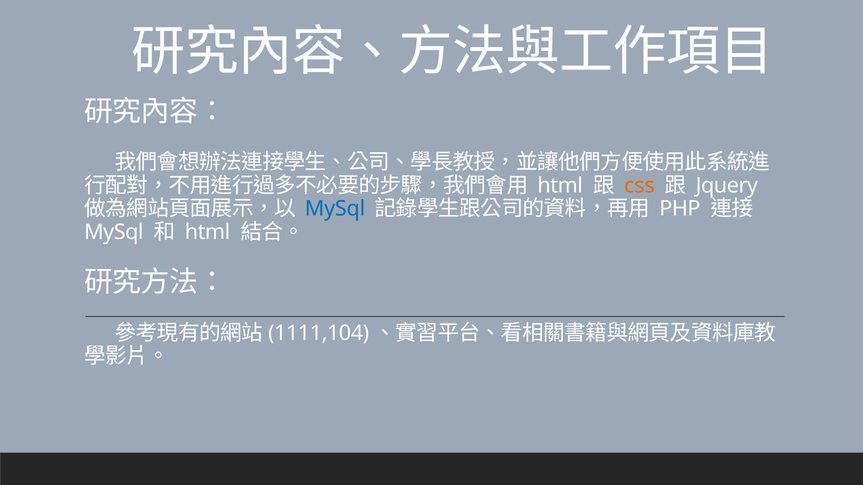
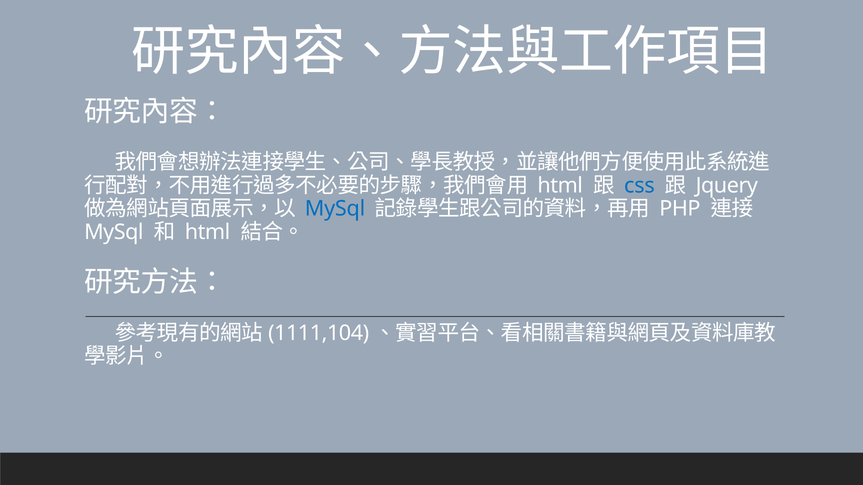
css colour: orange -> blue
